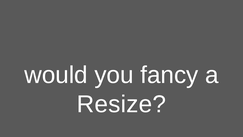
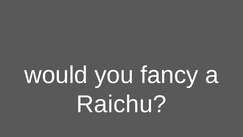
Resize: Resize -> Raichu
